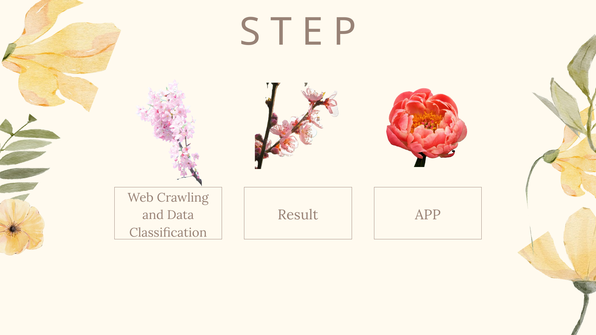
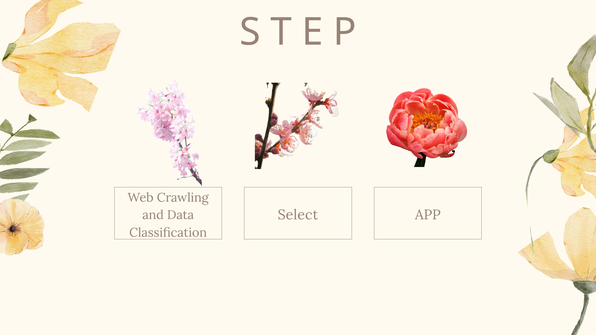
Result: Result -> Select
